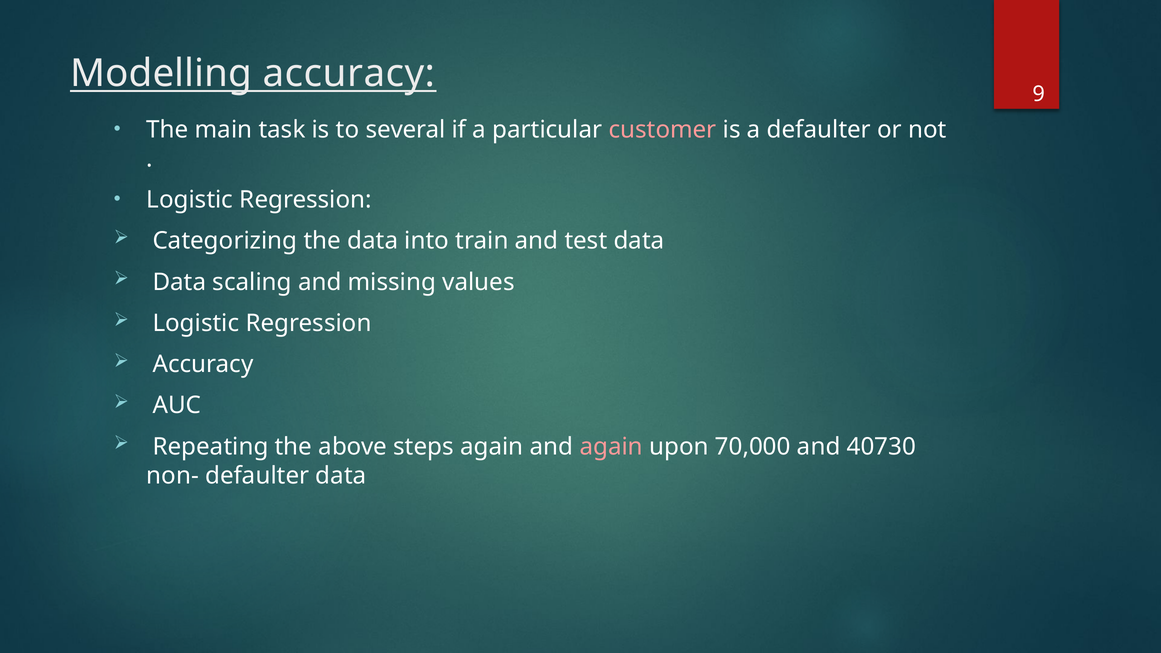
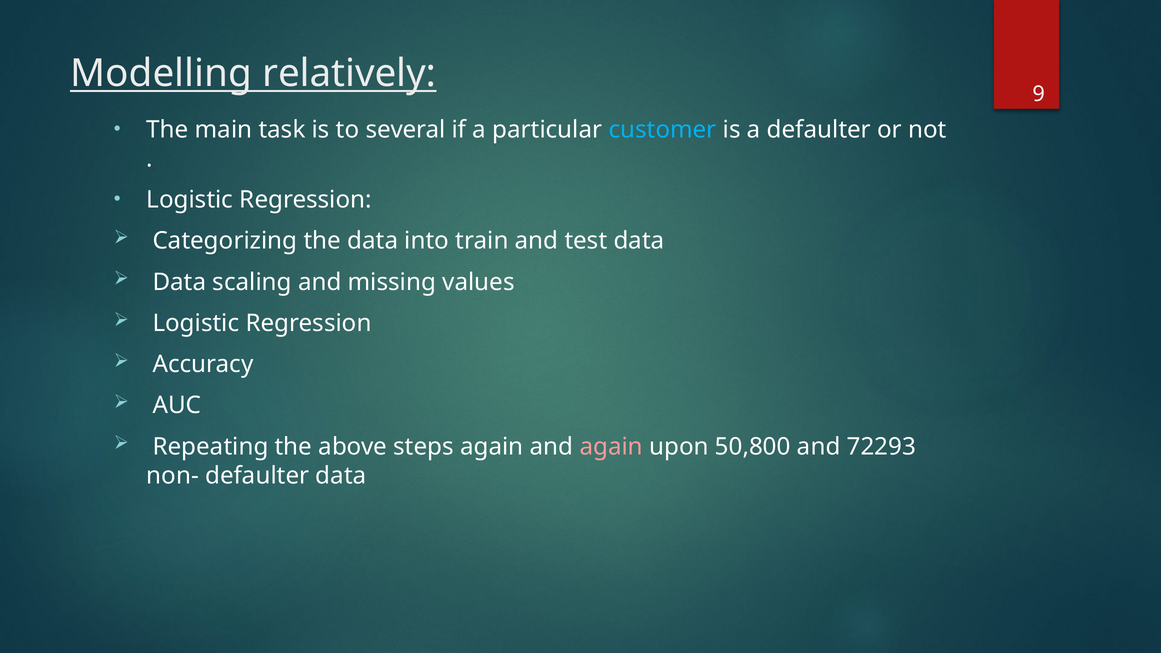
Modelling accuracy: accuracy -> relatively
customer colour: pink -> light blue
70,000: 70,000 -> 50,800
40730: 40730 -> 72293
